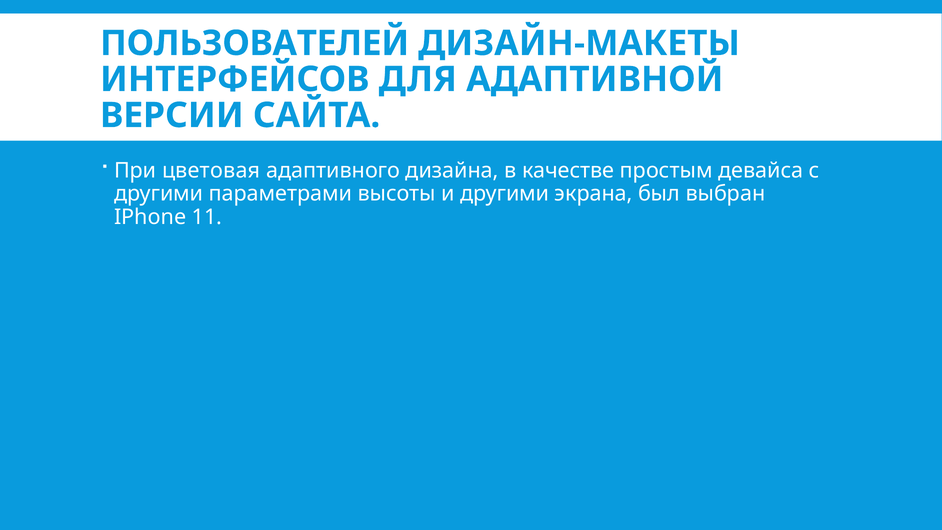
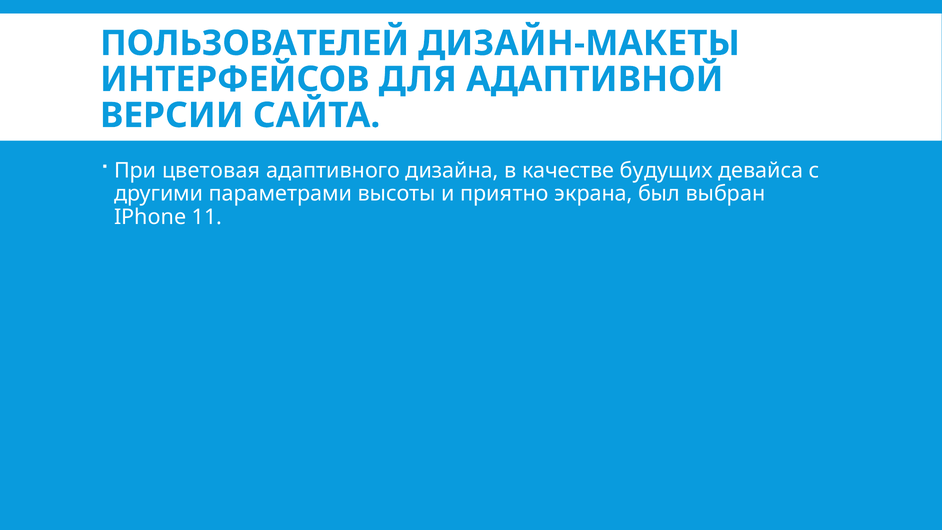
простым: простым -> будущих
и другими: другими -> приятно
